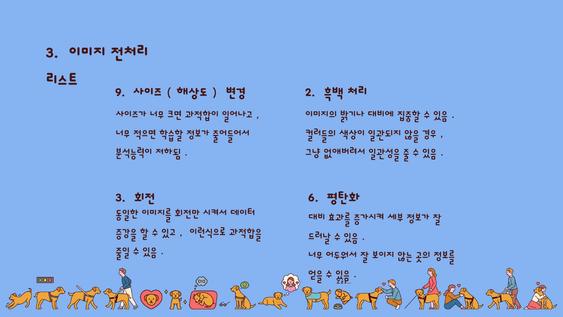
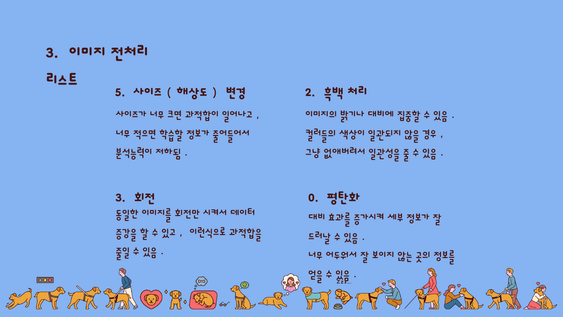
9: 9 -> 5
6: 6 -> 0
